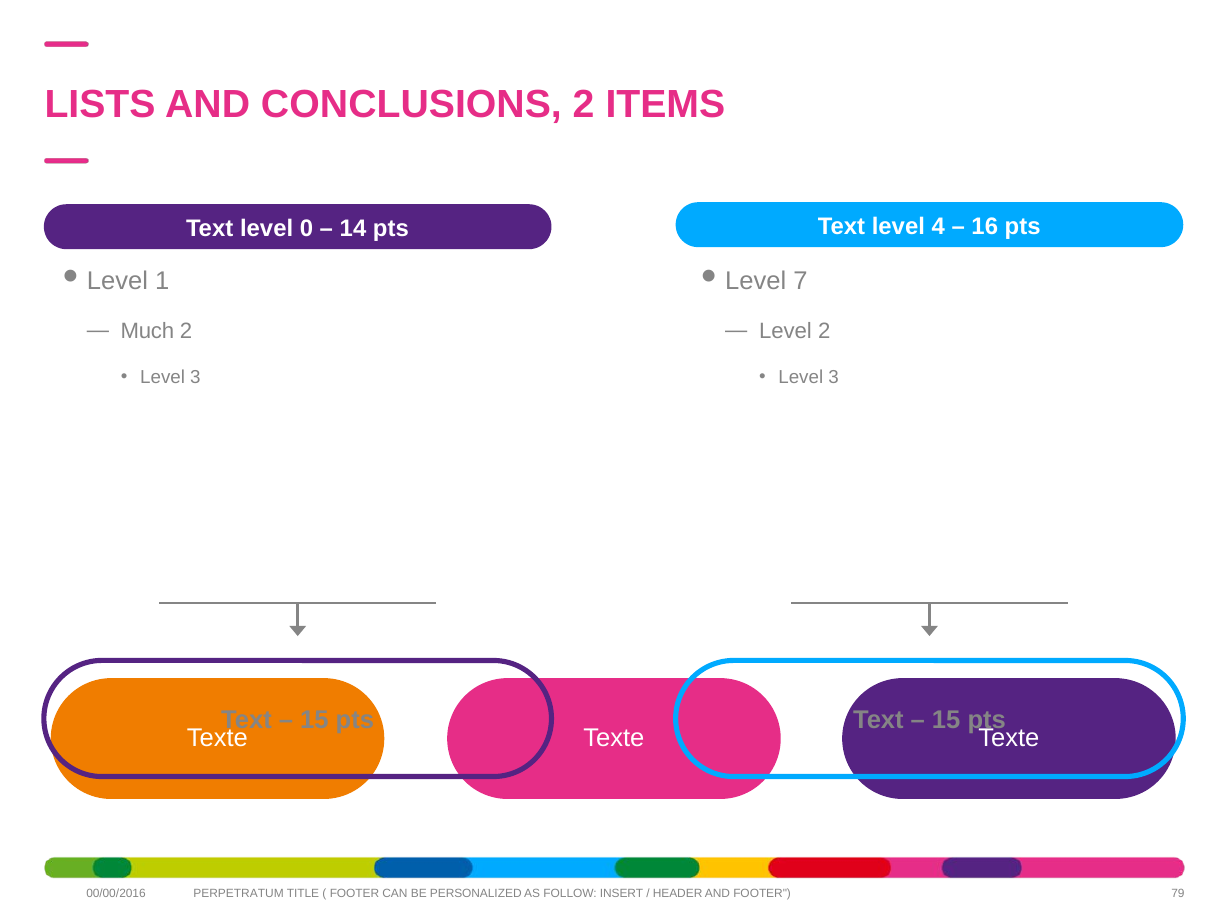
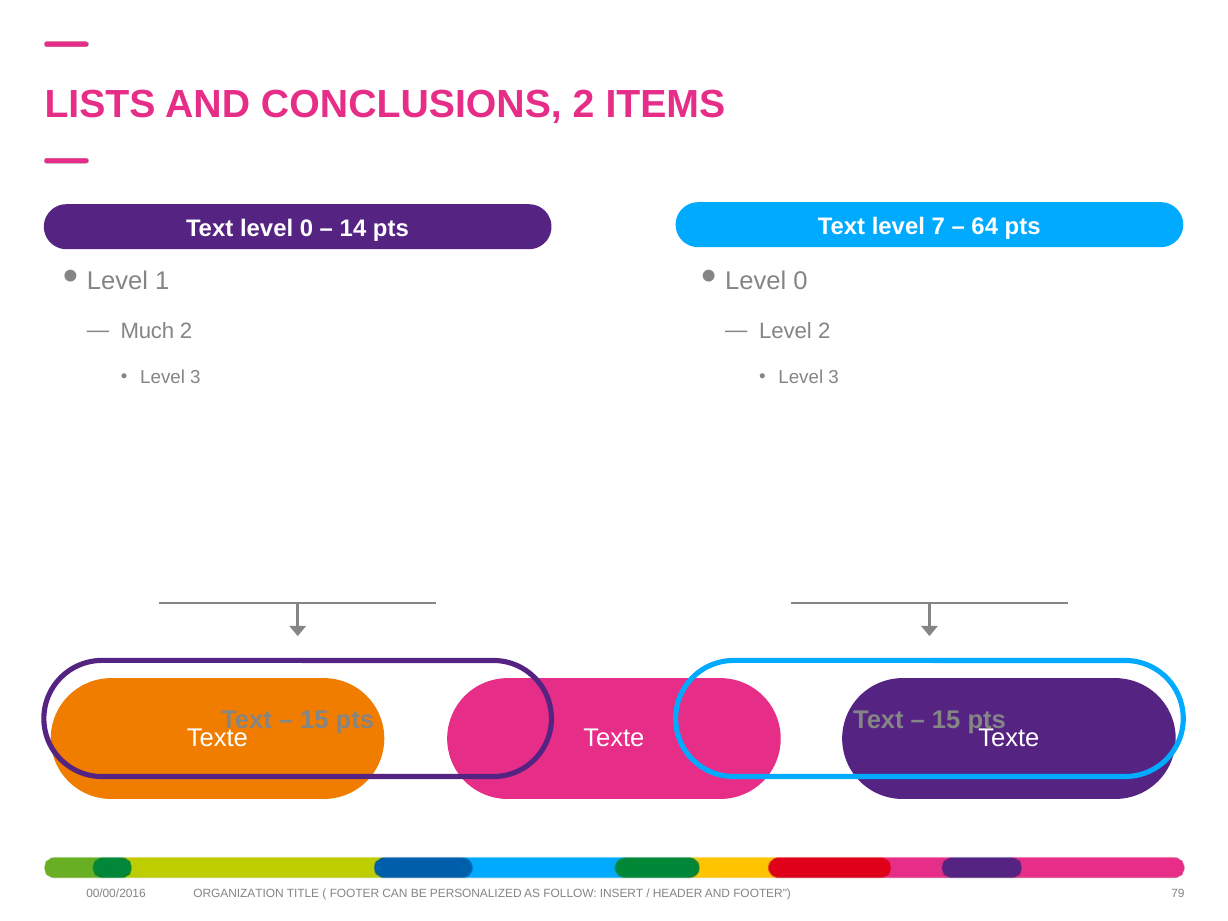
4: 4 -> 7
16: 16 -> 64
7 at (800, 281): 7 -> 0
PERPETRATUM: PERPETRATUM -> ORGANIZATION
